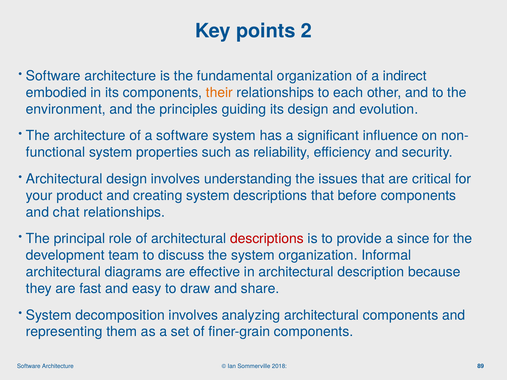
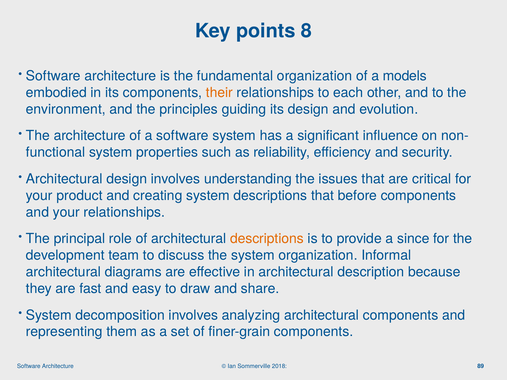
2: 2 -> 8
indirect: indirect -> models
and chat: chat -> your
descriptions at (267, 239) colour: red -> orange
